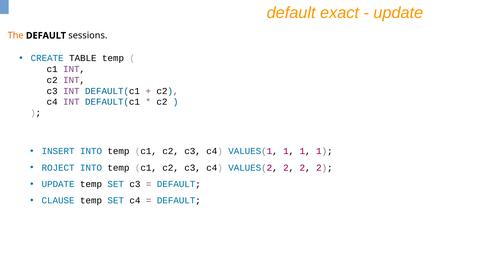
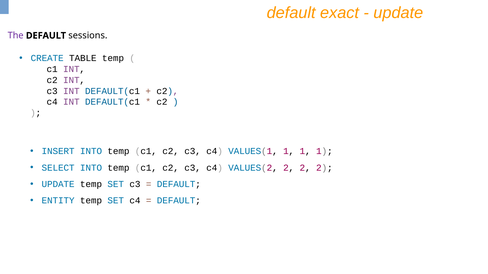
The colour: orange -> purple
ROJECT: ROJECT -> SELECT
CLAUSE: CLAUSE -> ENTITY
